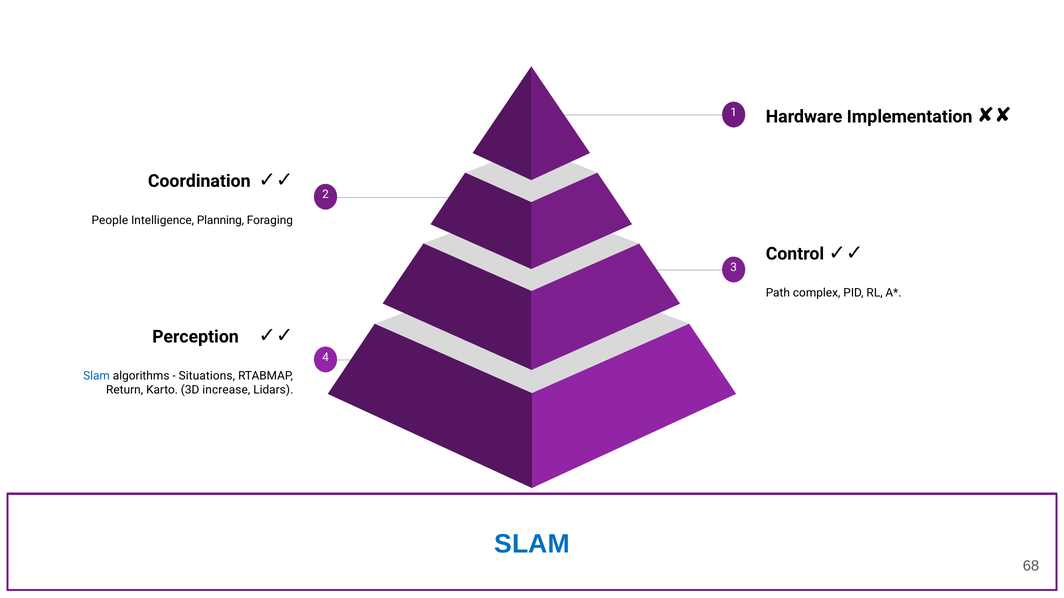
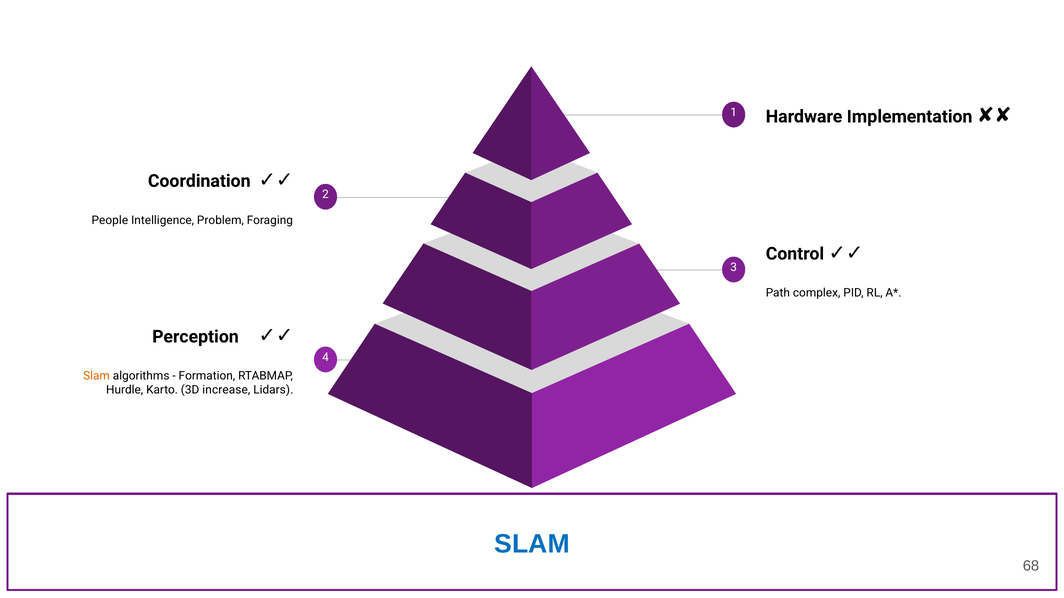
Planning: Planning -> Problem
Slam at (97, 376) colour: blue -> orange
Situations: Situations -> Formation
Return: Return -> Hurdle
